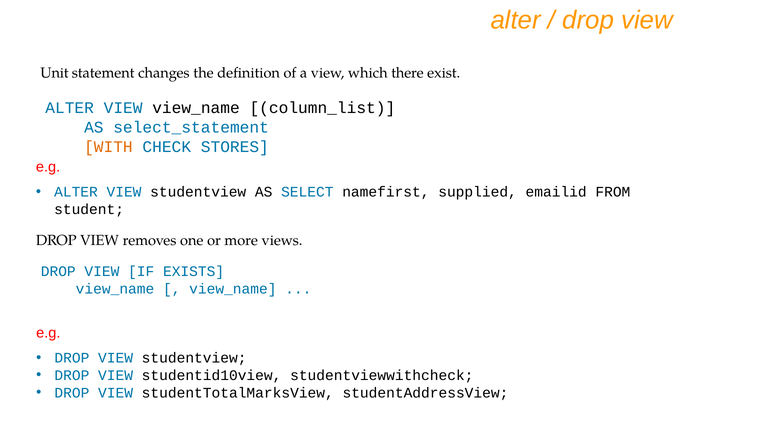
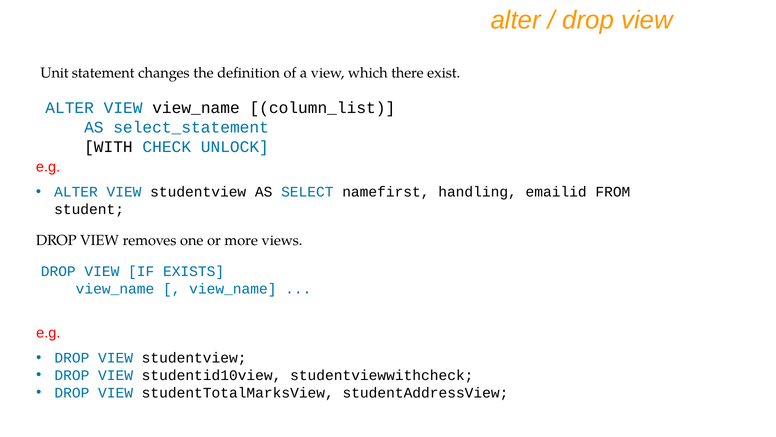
WITH colour: orange -> black
STORES: STORES -> UNLOCK
supplied: supplied -> handling
